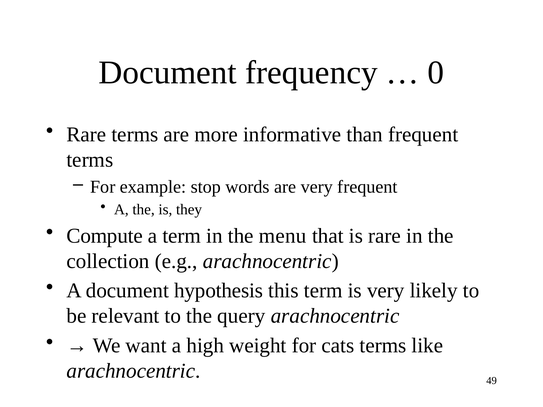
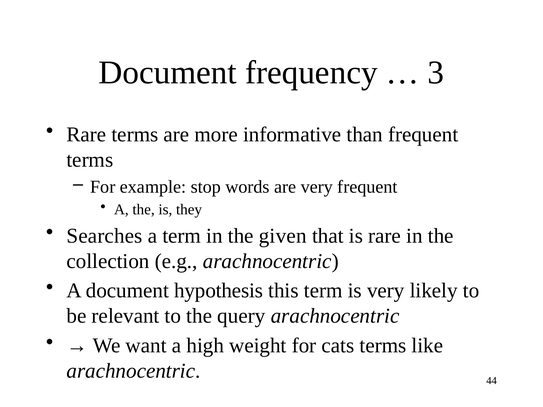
0: 0 -> 3
Compute: Compute -> Searches
menu: menu -> given
49: 49 -> 44
